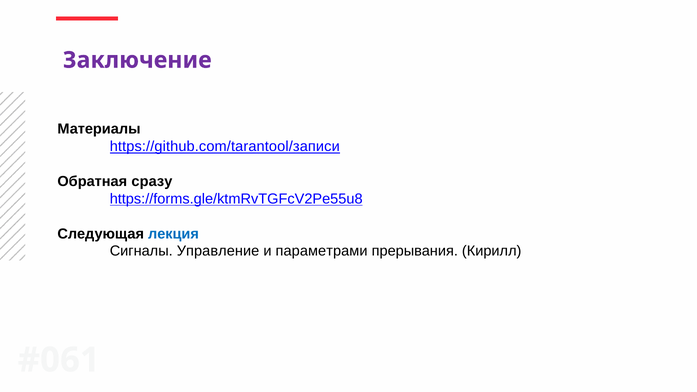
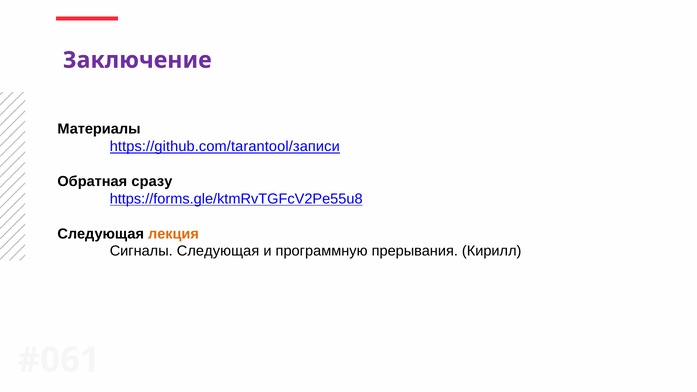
лекция colour: blue -> orange
Сигналы Управление: Управление -> Следующая
параметрами: параметрами -> программную
